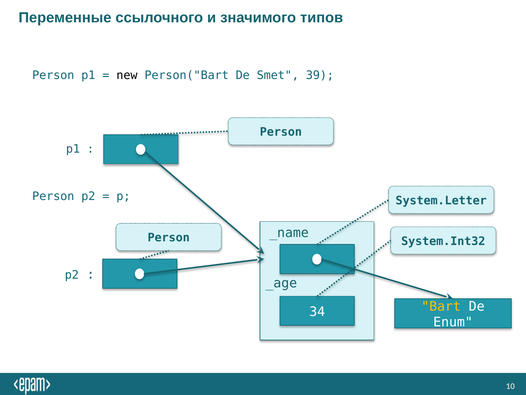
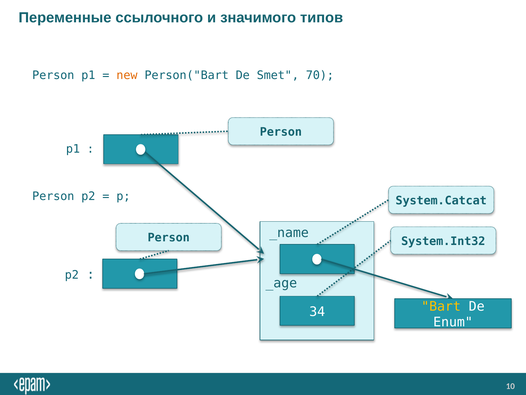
new colour: black -> orange
39: 39 -> 70
System.Letter: System.Letter -> System.Cаtcat
